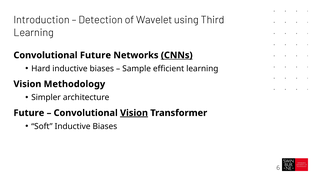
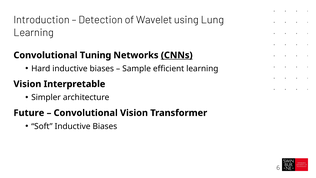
Third: Third -> Lung
Convolutional Future: Future -> Tuning
Methodology: Methodology -> Interpretable
Vision at (134, 113) underline: present -> none
